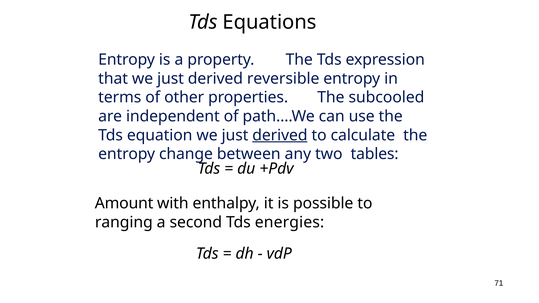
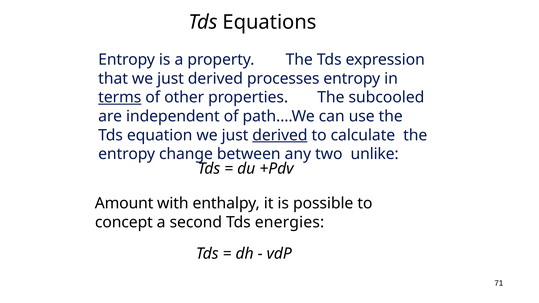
reversible: reversible -> processes
terms underline: none -> present
tables: tables -> unlike
ranging: ranging -> concept
